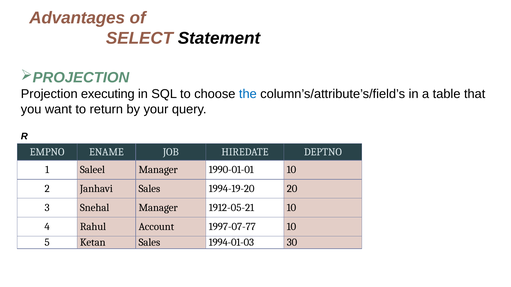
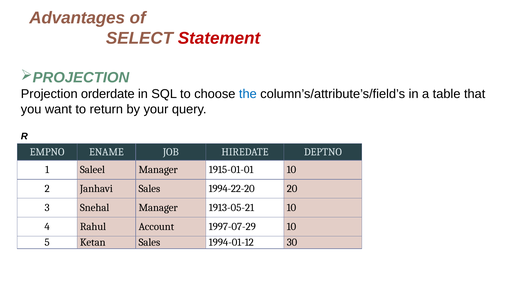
Statement colour: black -> red
executing: executing -> orderdate
1990-01-01: 1990-01-01 -> 1915-01-01
1994-19-20: 1994-19-20 -> 1994-22-20
1912-05-21: 1912-05-21 -> 1913-05-21
1997-07-77: 1997-07-77 -> 1997-07-29
1994-01-03: 1994-01-03 -> 1994-01-12
